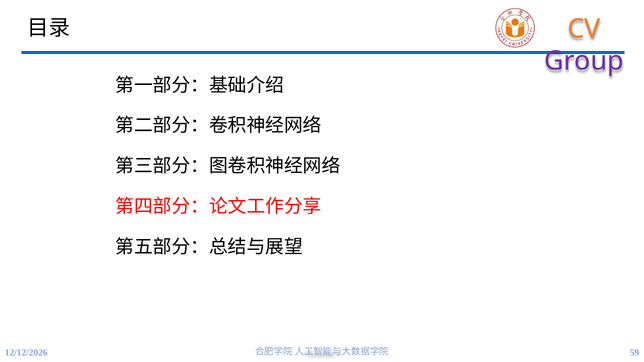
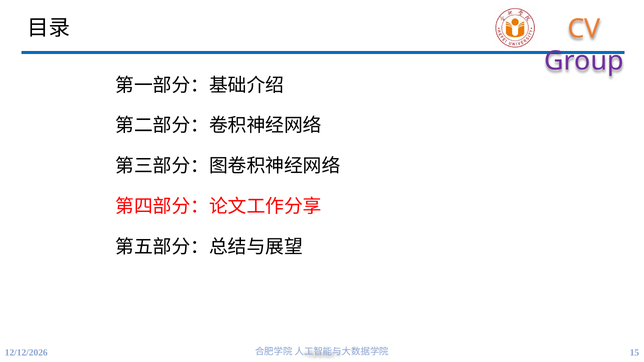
59: 59 -> 15
